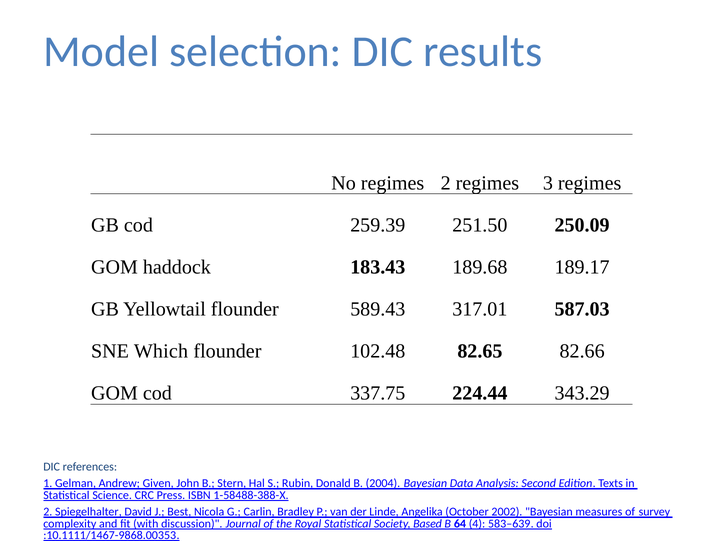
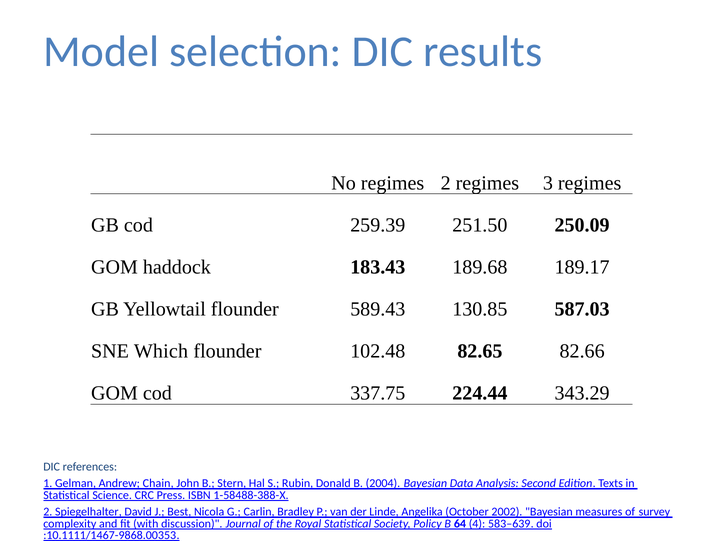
317.01: 317.01 -> 130.85
Given: Given -> Chain
Based: Based -> Policy
